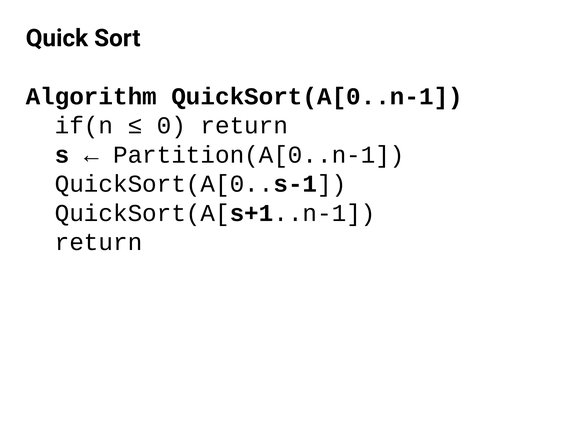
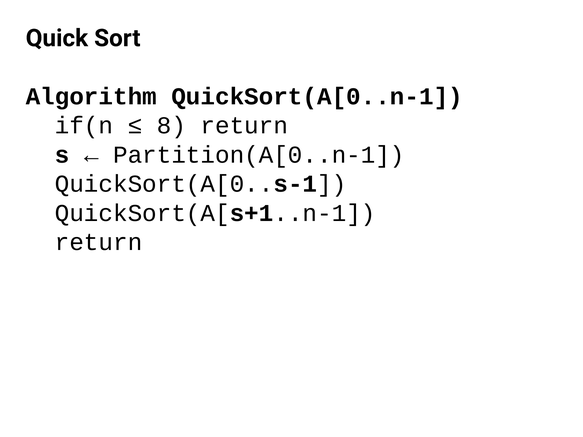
0: 0 -> 8
